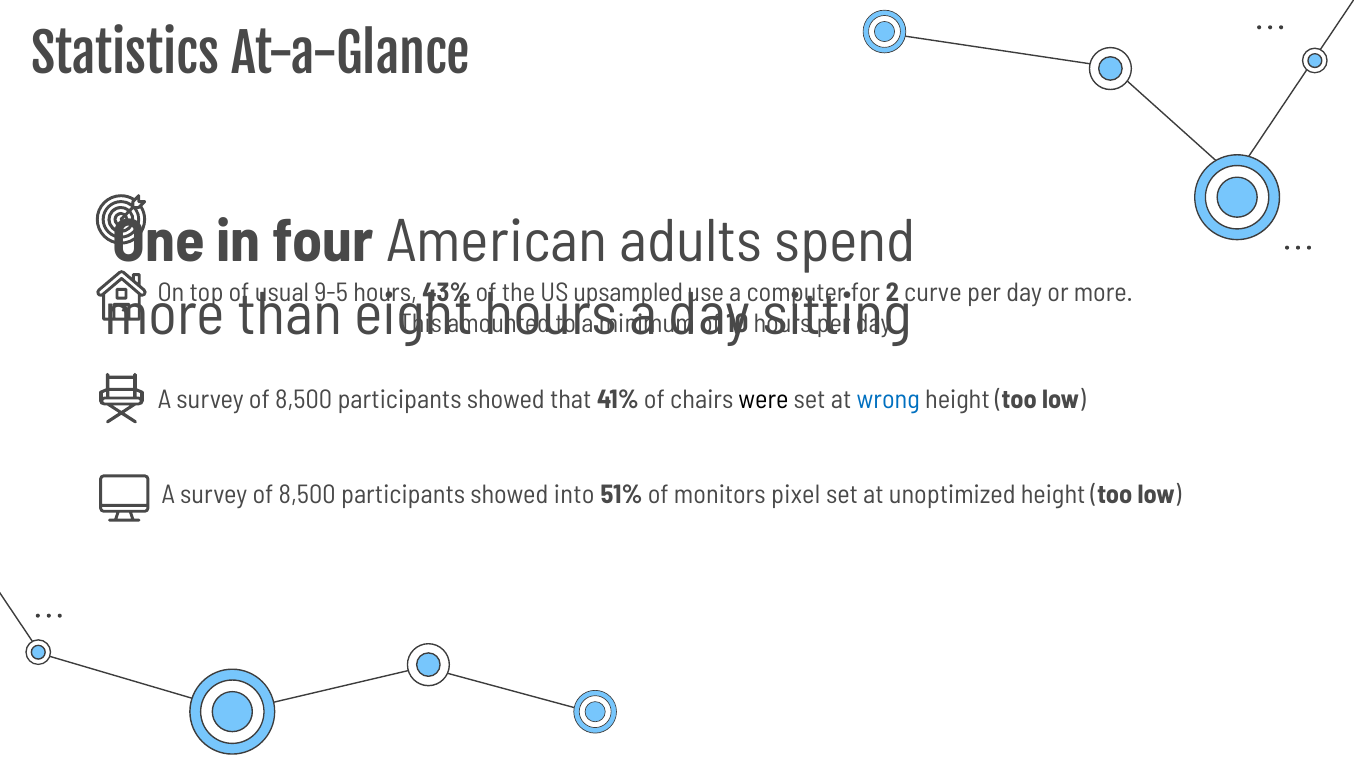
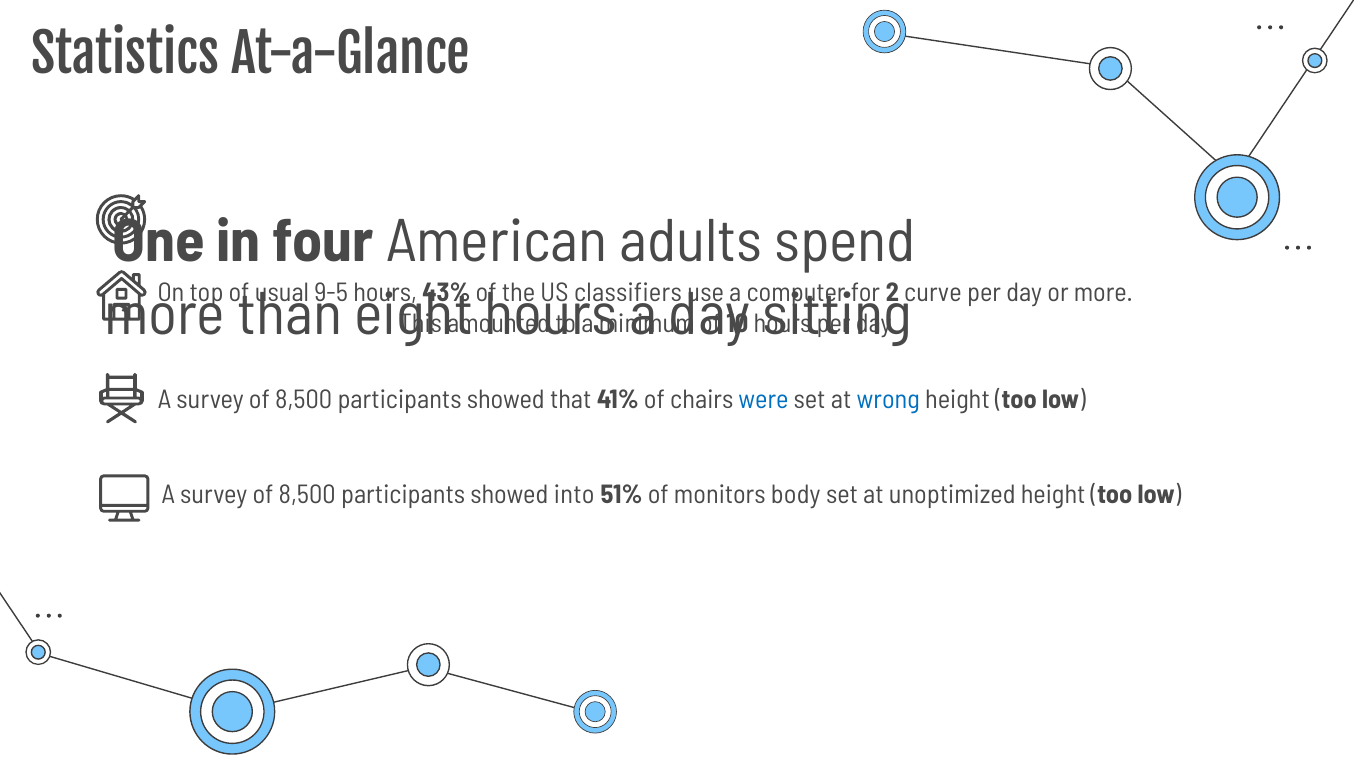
upsampled: upsampled -> classifiers
were colour: black -> blue
pixel: pixel -> body
